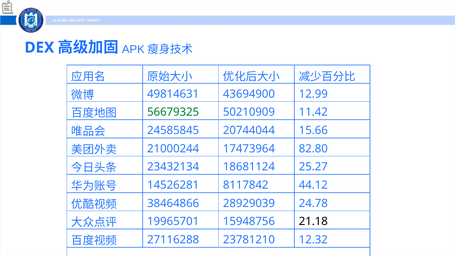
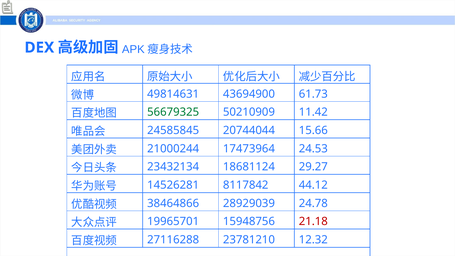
12.99: 12.99 -> 61.73
82.80: 82.80 -> 24.53
25.27: 25.27 -> 29.27
21.18 colour: black -> red
